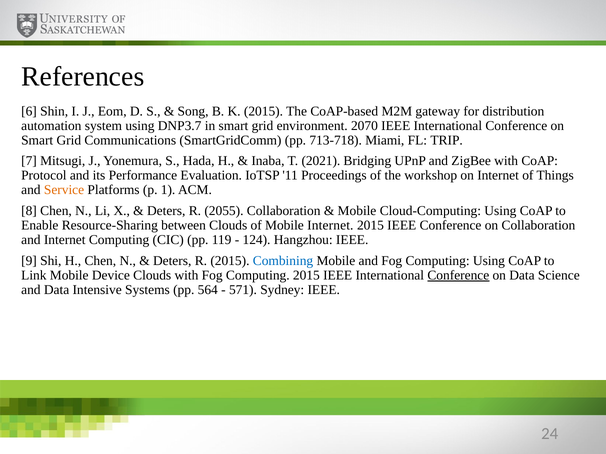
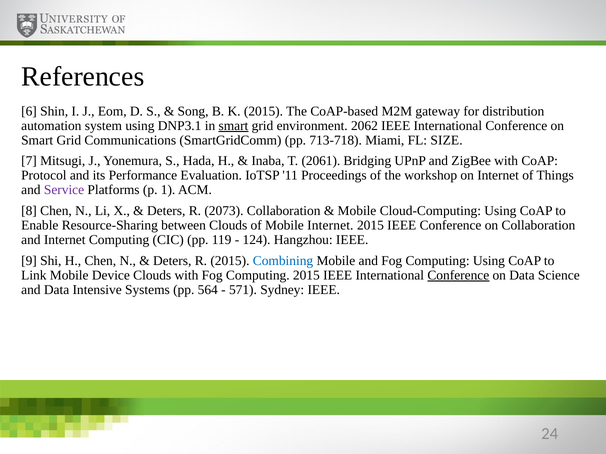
DNP3.7: DNP3.7 -> DNP3.1
smart at (233, 126) underline: none -> present
2070: 2070 -> 2062
TRIP: TRIP -> SIZE
2021: 2021 -> 2061
Service colour: orange -> purple
2055: 2055 -> 2073
